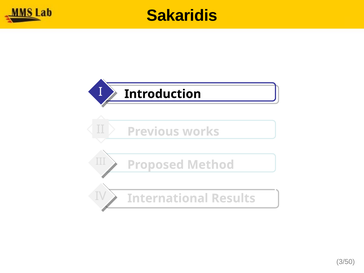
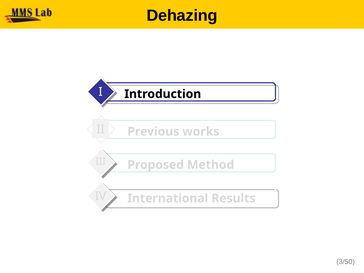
Sakaridis: Sakaridis -> Dehazing
